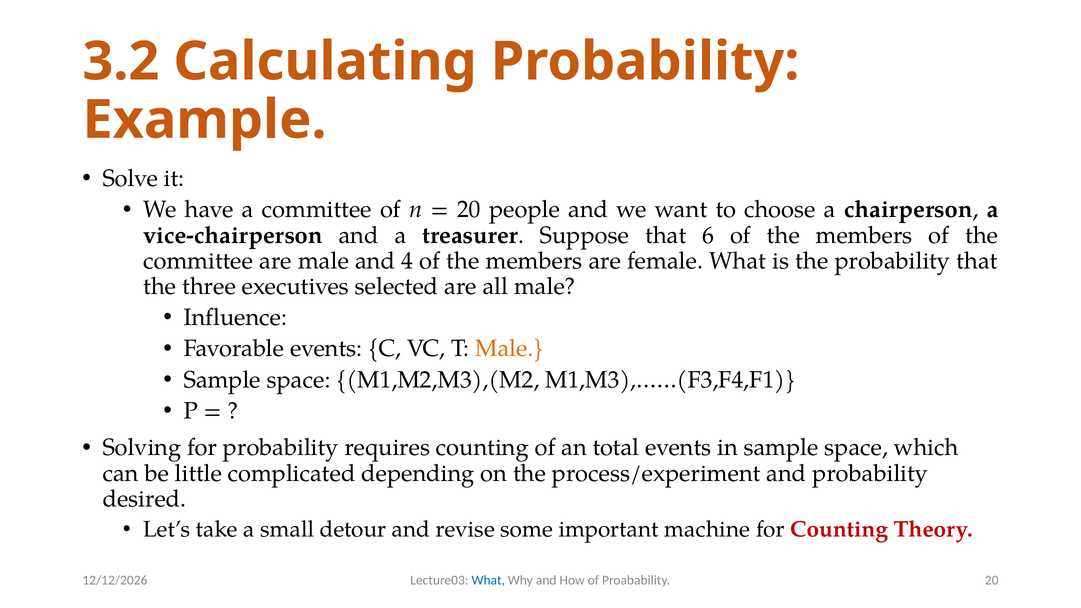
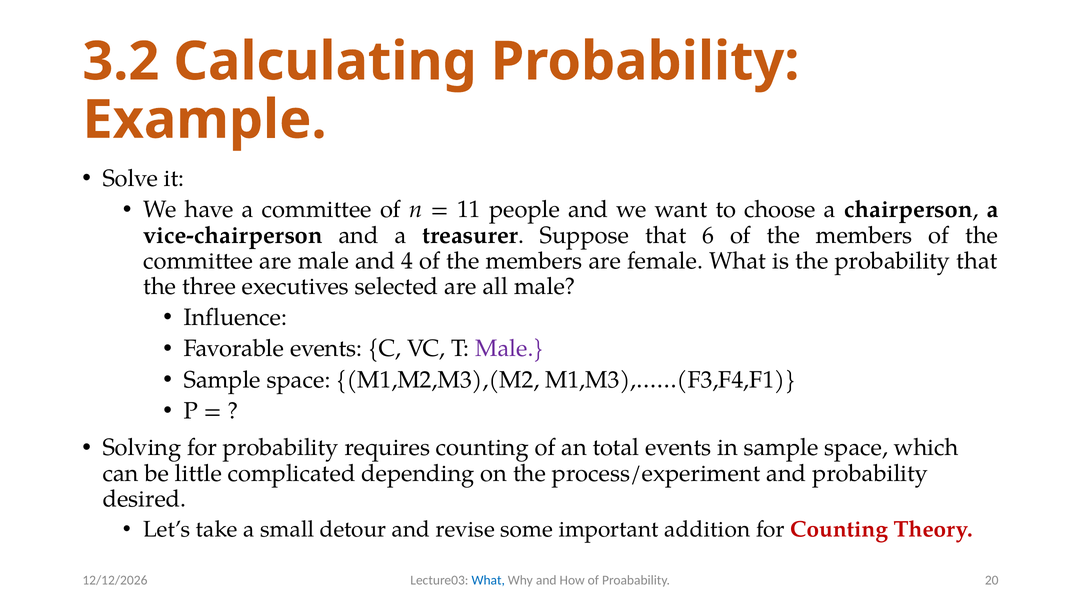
20 at (469, 210): 20 -> 11
Male at (510, 349) colour: orange -> purple
machine: machine -> addition
